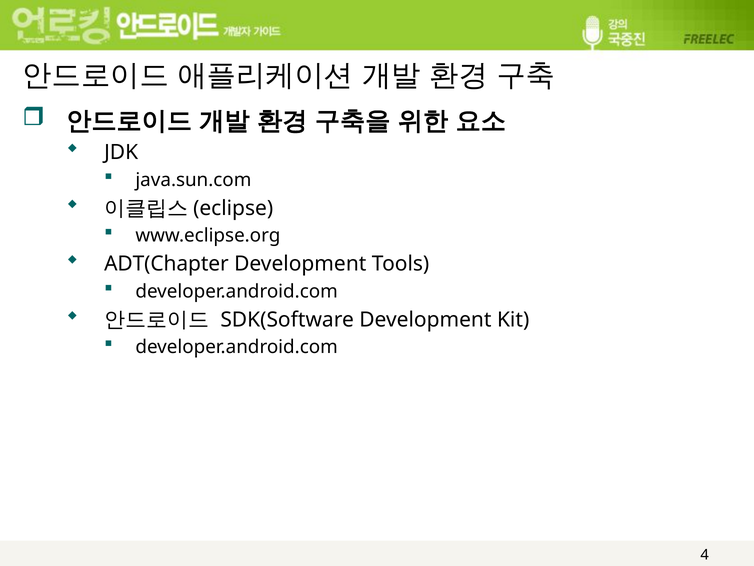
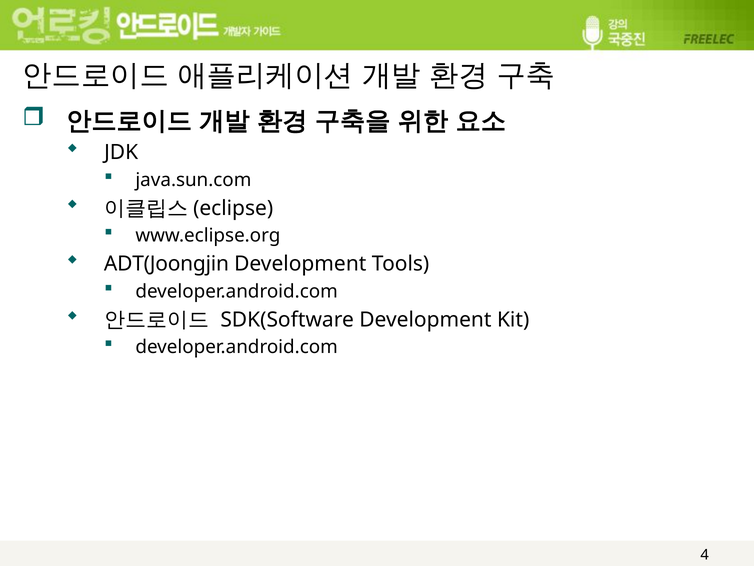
ADT(Chapter: ADT(Chapter -> ADT(Joongjin
